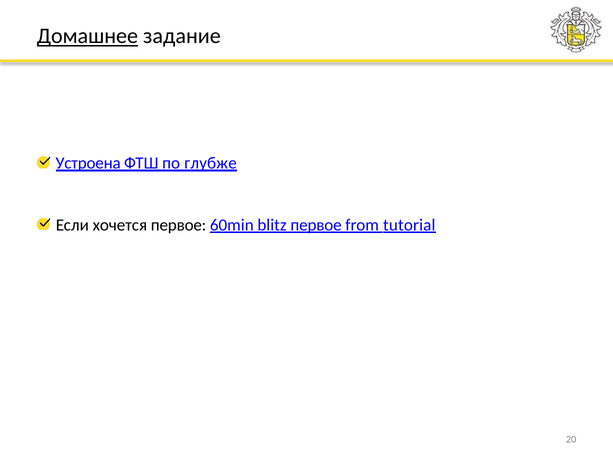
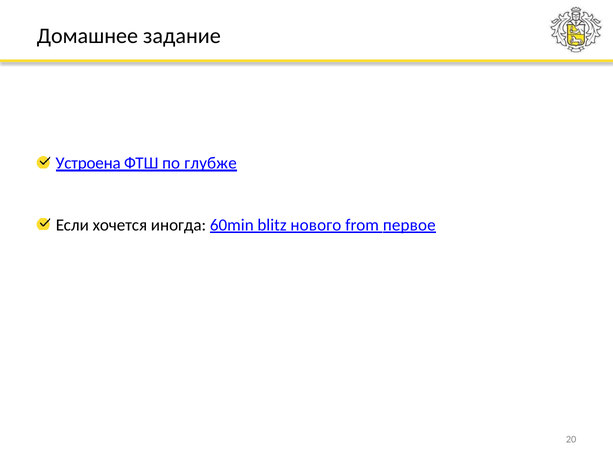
Домашнее underline: present -> none
хочется первое: первое -> иногда
blitz первое: первое -> нового
tutorial: tutorial -> первое
